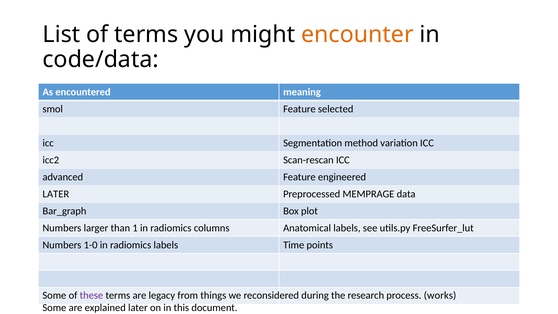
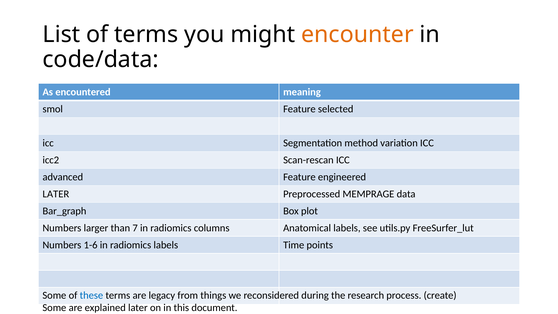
1: 1 -> 7
1-0: 1-0 -> 1-6
these colour: purple -> blue
works: works -> create
